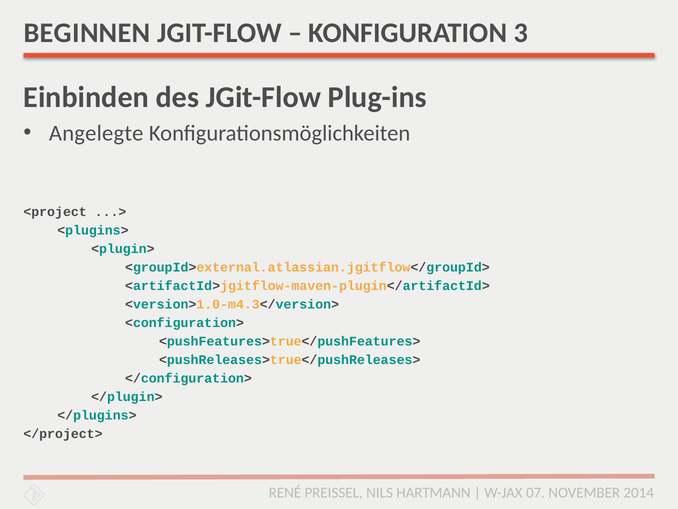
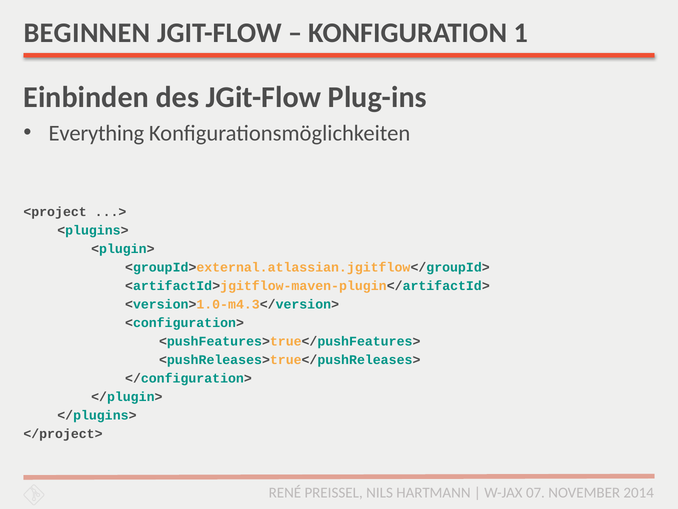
3: 3 -> 1
Angelegte: Angelegte -> Everything
